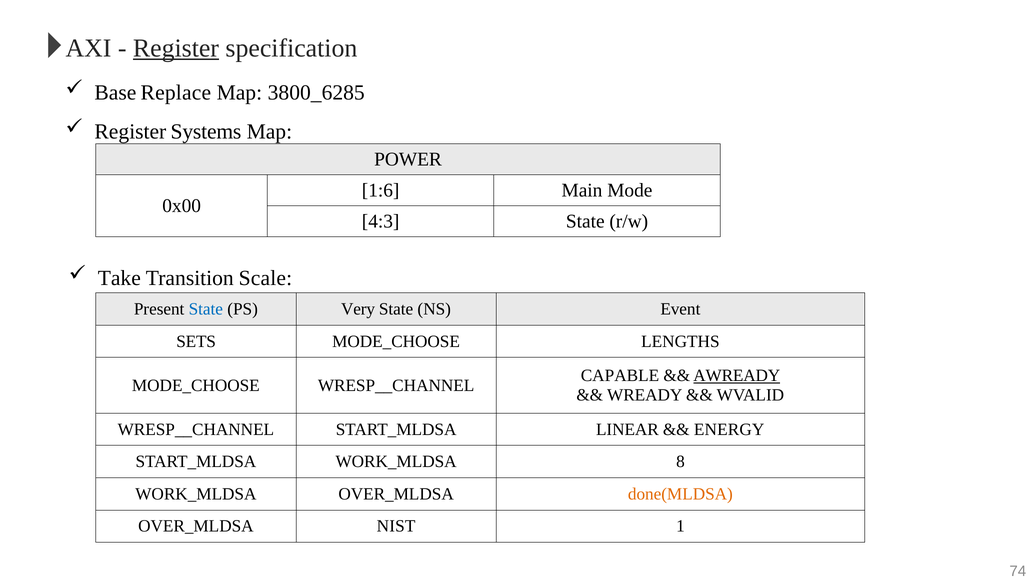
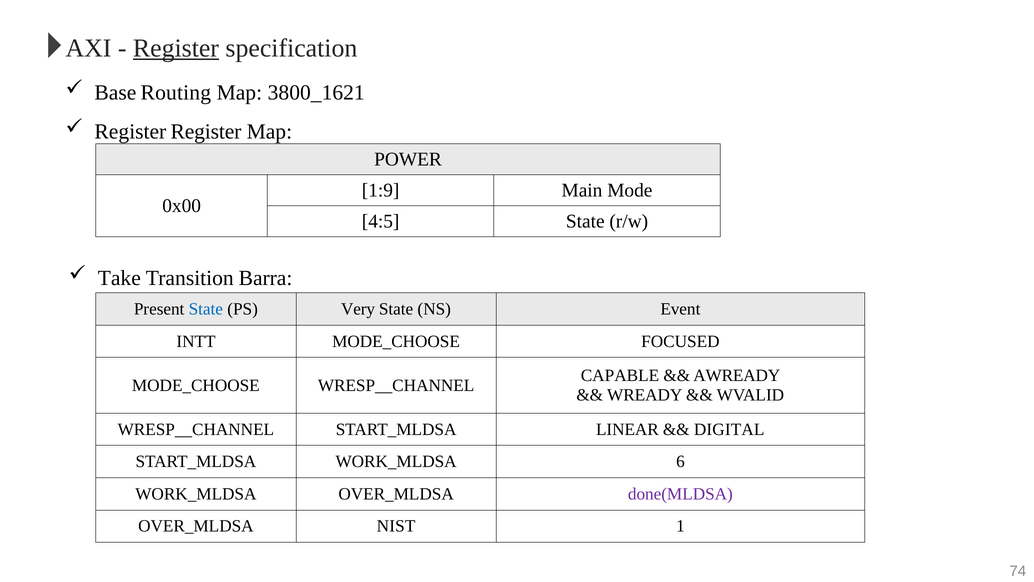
Replace: Replace -> Routing
3800_6285: 3800_6285 -> 3800_1621
Register Systems: Systems -> Register
1:6: 1:6 -> 1:9
4:3: 4:3 -> 4:5
Scale: Scale -> Barra
SETS: SETS -> INTT
LENGTHS: LENGTHS -> FOCUSED
AWREADY underline: present -> none
ENERGY: ENERGY -> DIGITAL
8: 8 -> 6
done(MLDSA colour: orange -> purple
